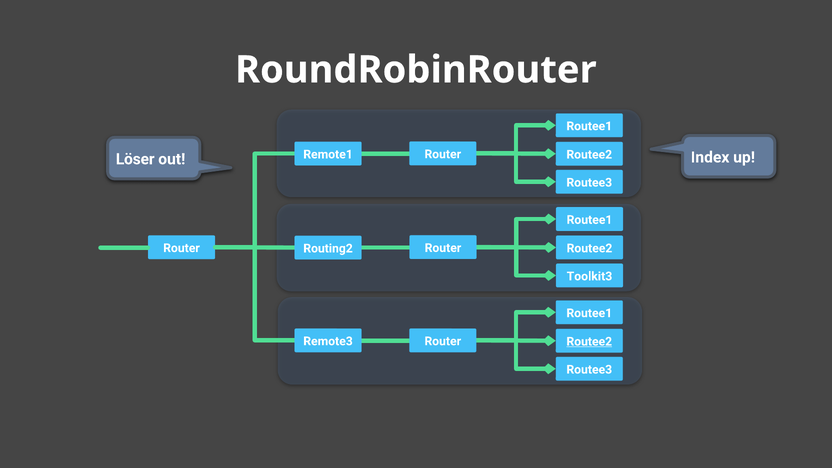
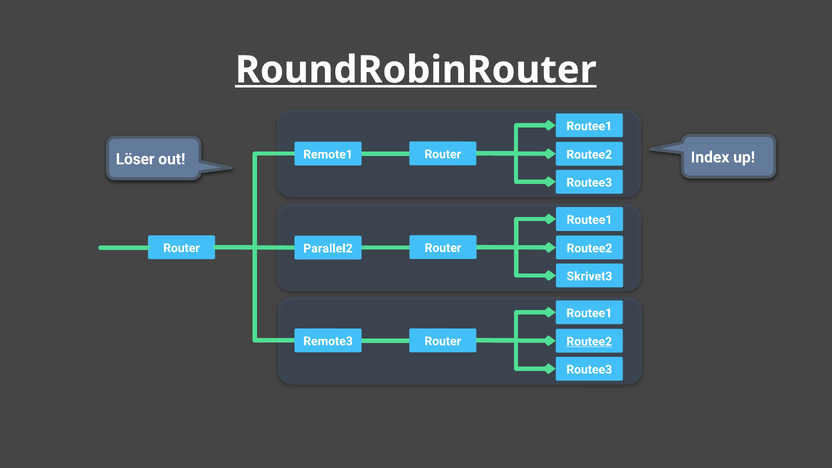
RoundRobinRouter underline: none -> present
Routing2: Routing2 -> Parallel2
Toolkit3: Toolkit3 -> Skrivet3
